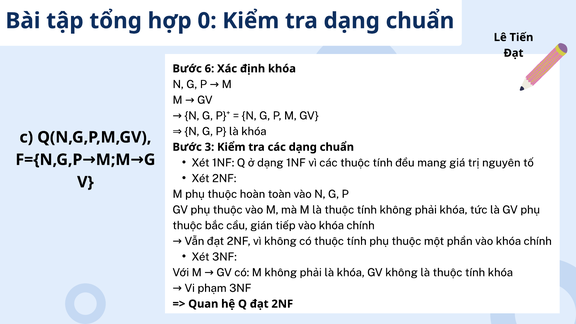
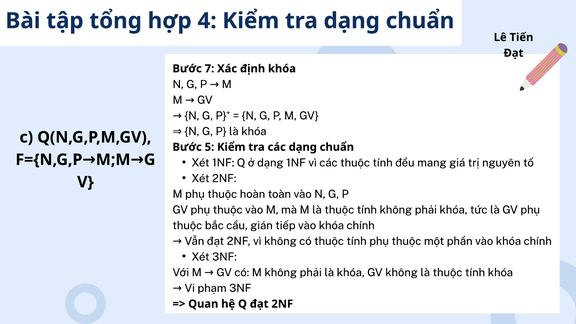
0: 0 -> 4
6: 6 -> 7
3: 3 -> 5
